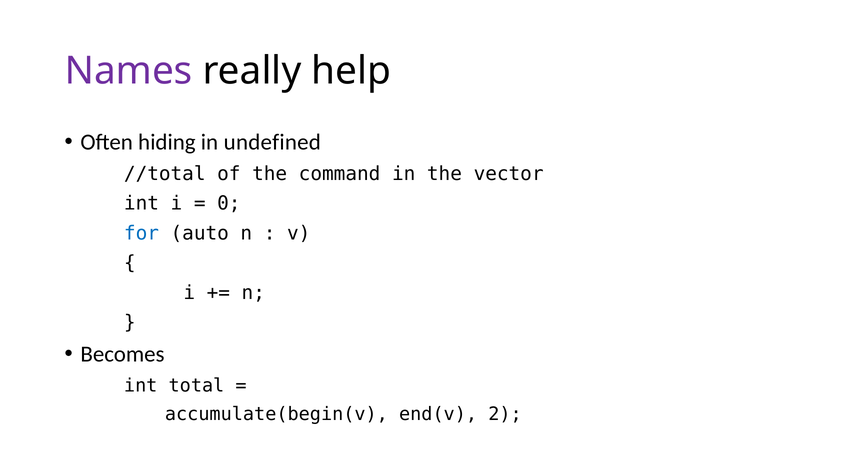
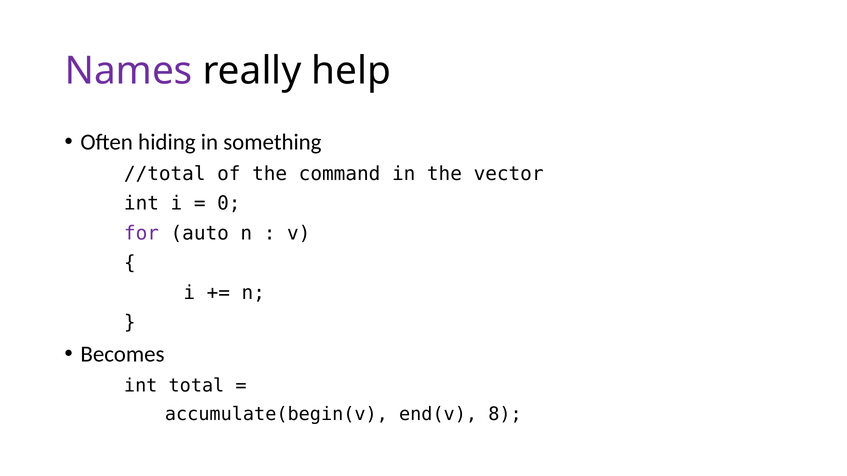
undefined: undefined -> something
for colour: blue -> purple
2: 2 -> 8
